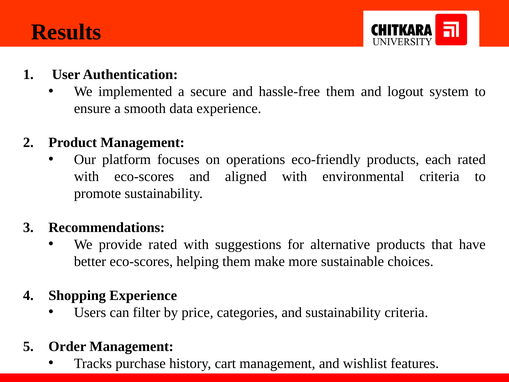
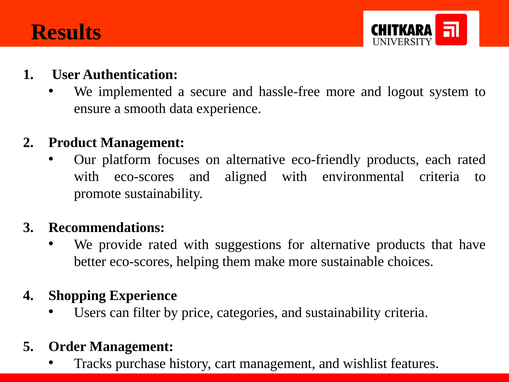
hassle-free them: them -> more
on operations: operations -> alternative
